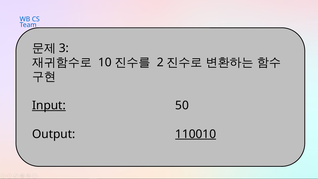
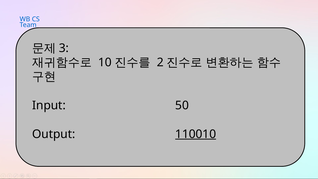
Input underline: present -> none
